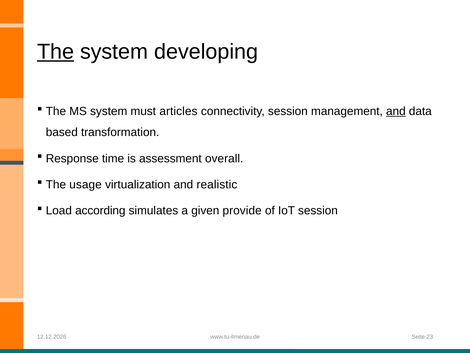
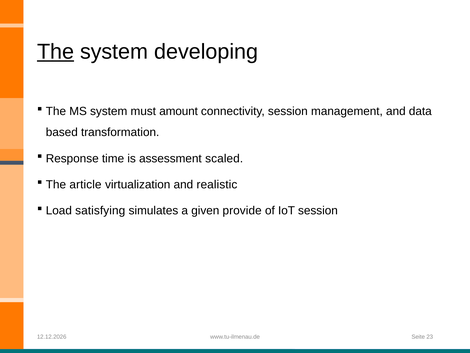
articles: articles -> amount
and at (396, 111) underline: present -> none
overall: overall -> scaled
usage: usage -> article
according: according -> satisfying
